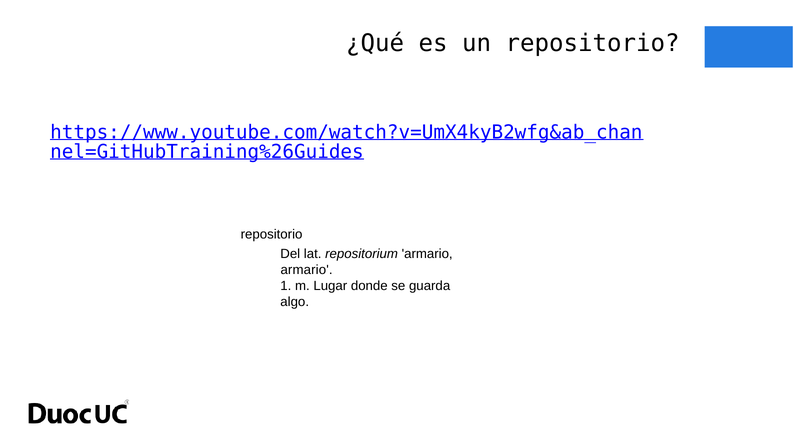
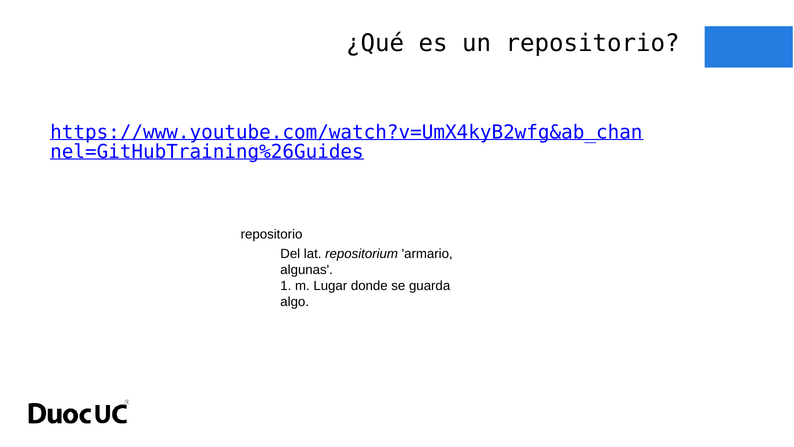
armario at (307, 270): armario -> algunas
